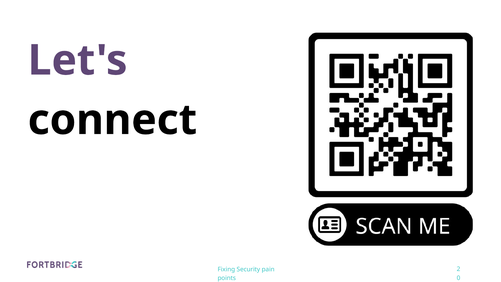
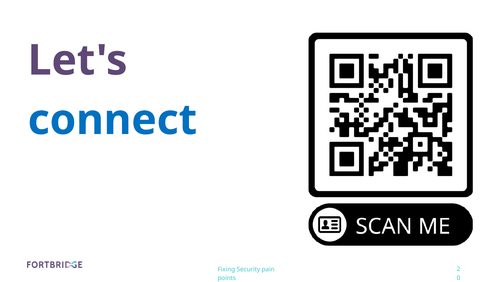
connect colour: black -> blue
